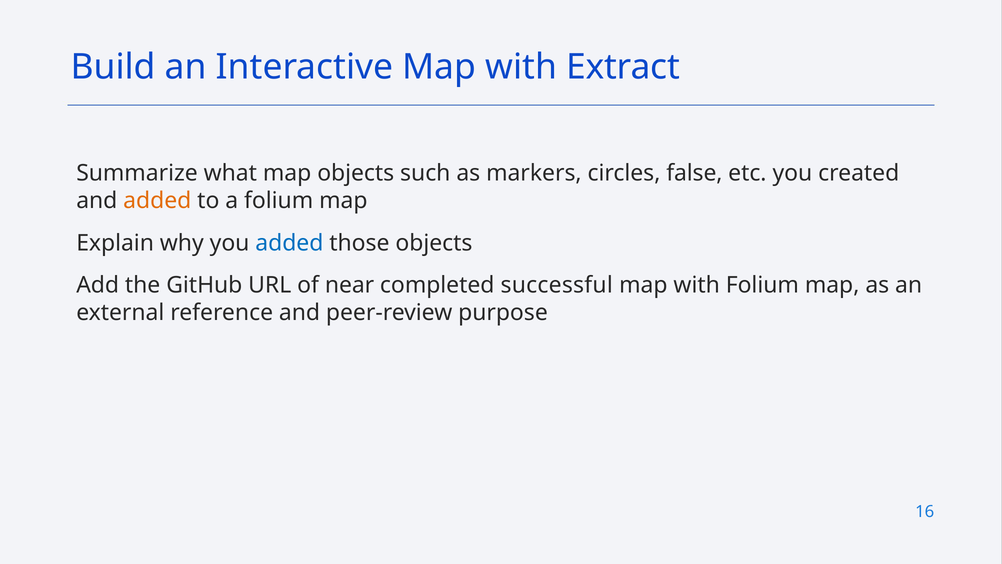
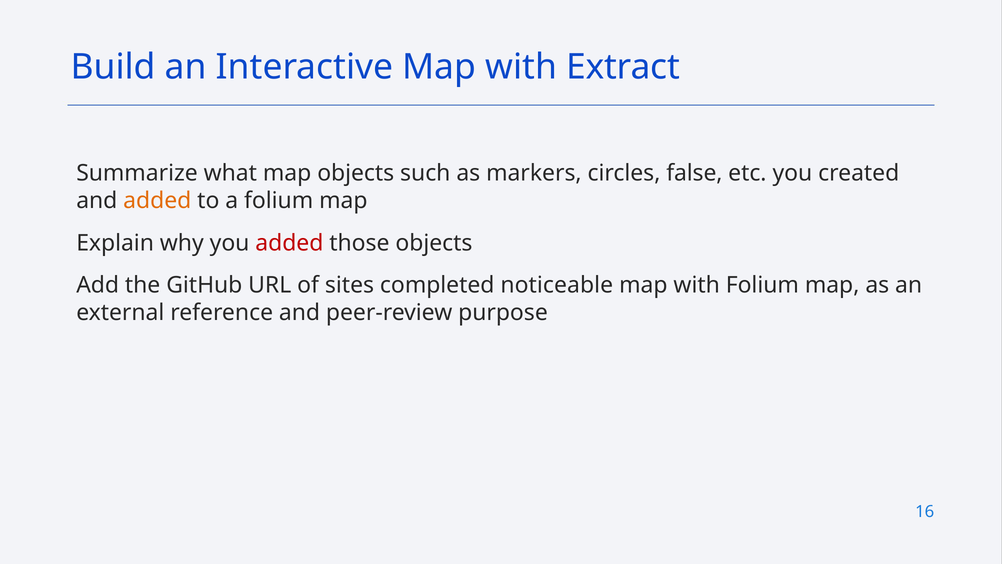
added at (289, 243) colour: blue -> red
near: near -> sites
successful: successful -> noticeable
